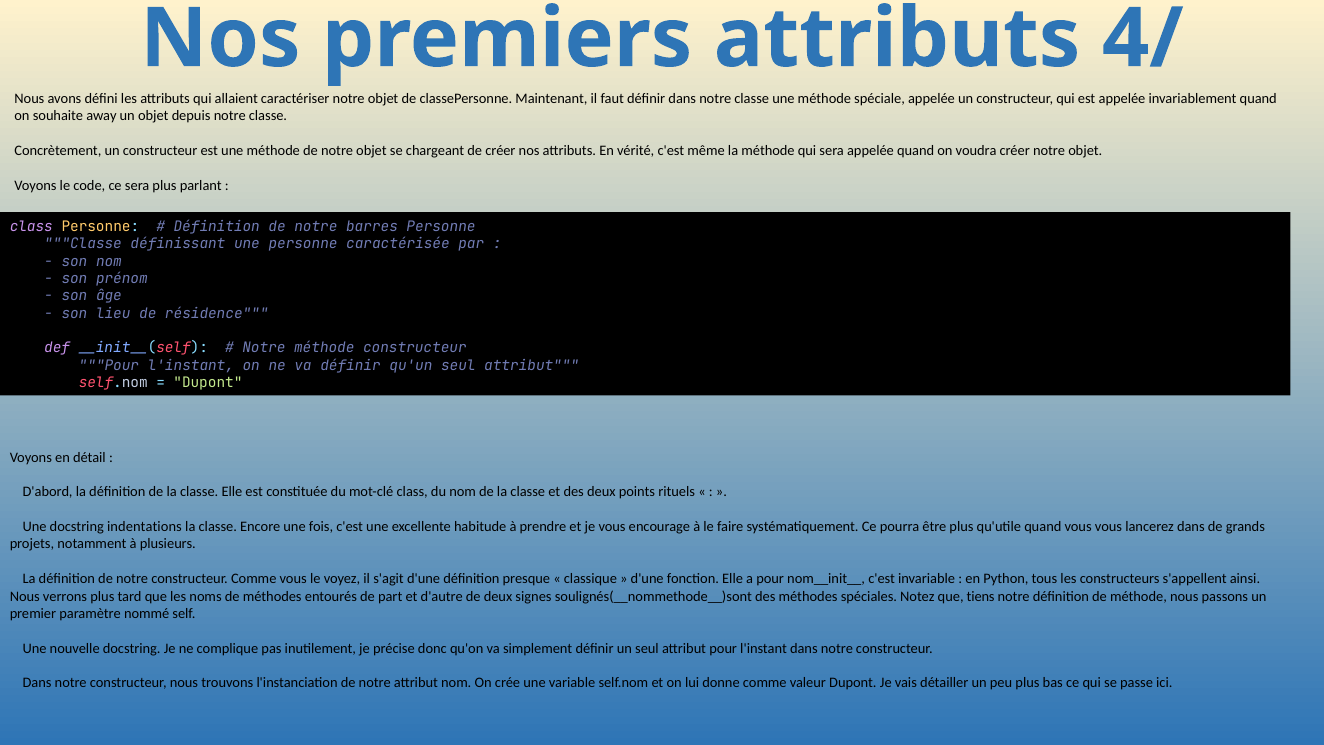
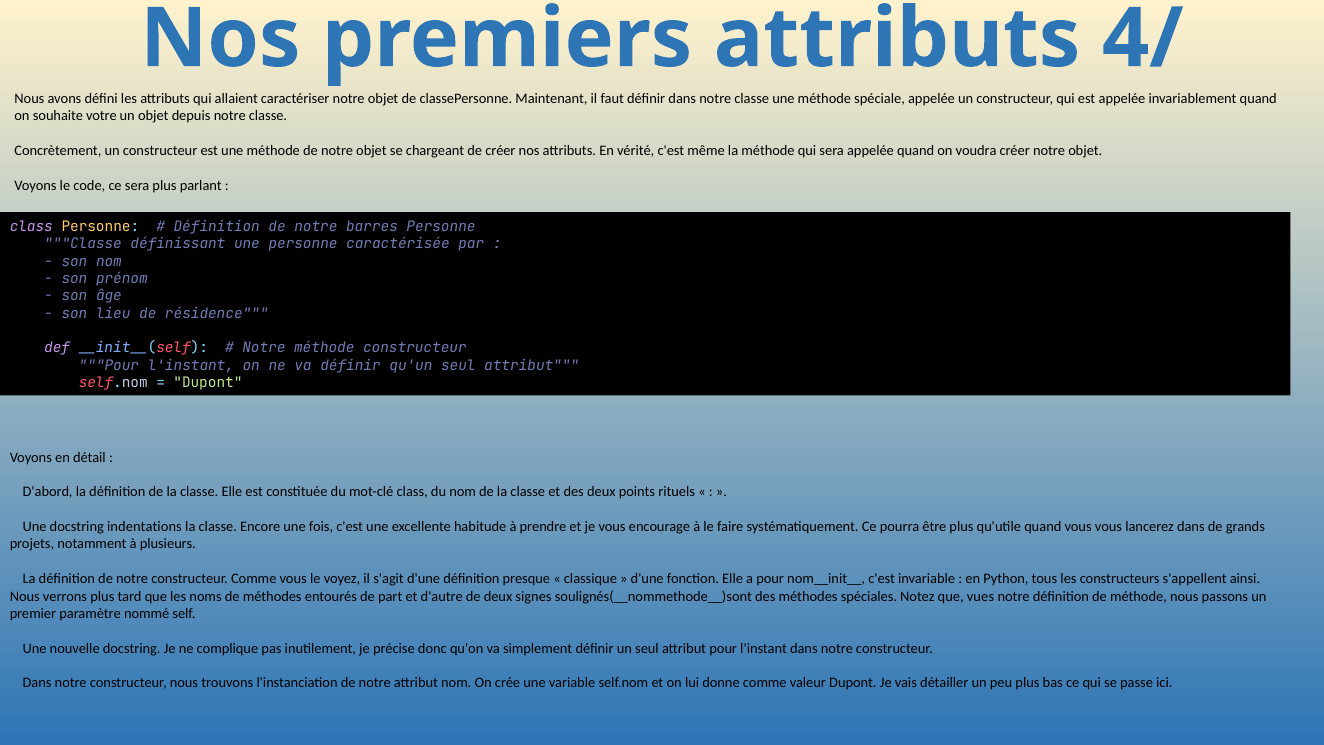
away: away -> votre
tiens: tiens -> vues
